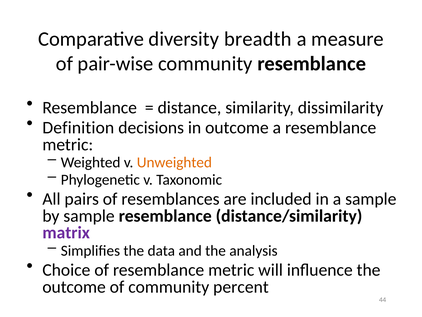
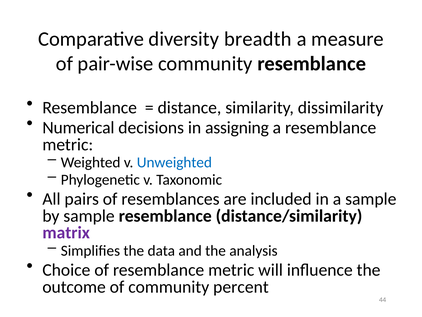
Definition: Definition -> Numerical
in outcome: outcome -> assigning
Unweighted colour: orange -> blue
